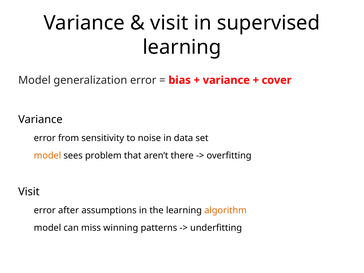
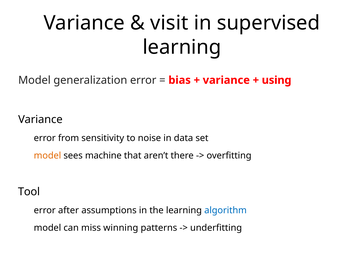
cover: cover -> using
problem: problem -> machine
Visit at (29, 192): Visit -> Tool
algorithm colour: orange -> blue
